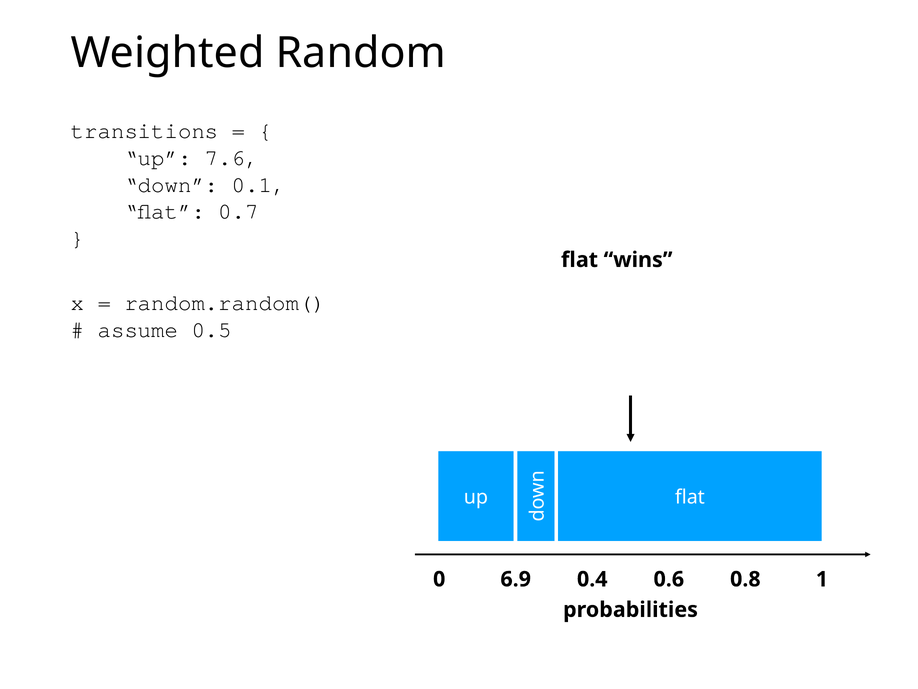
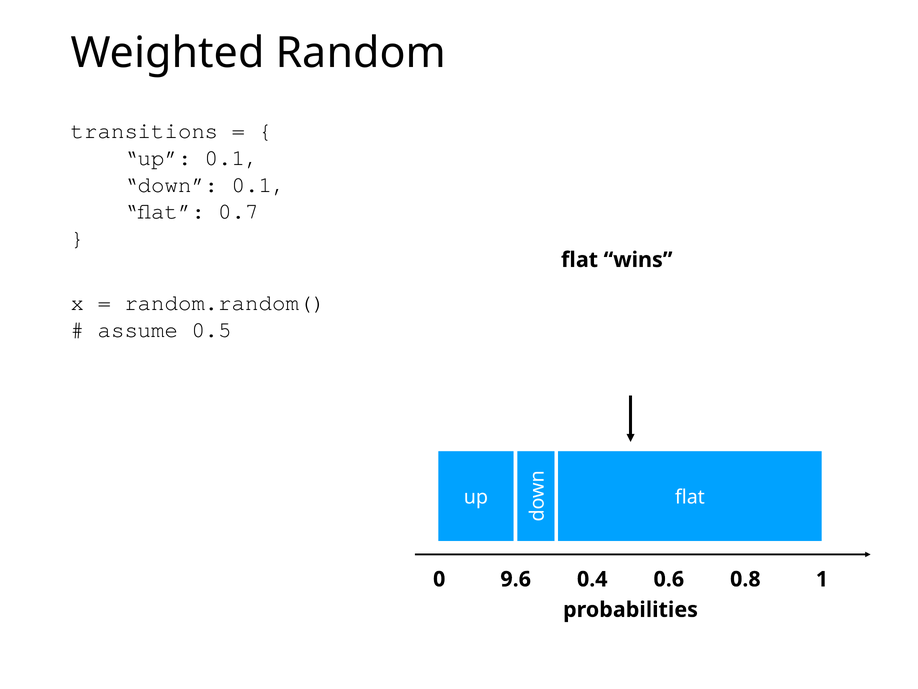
up 7.6: 7.6 -> 0.1
6.9: 6.9 -> 9.6
